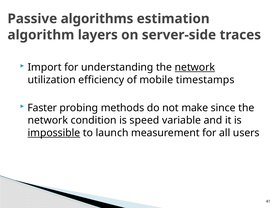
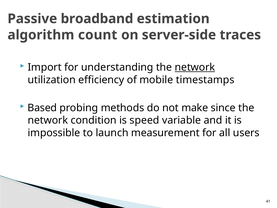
algorithms: algorithms -> broadband
layers: layers -> count
Faster: Faster -> Based
impossible underline: present -> none
